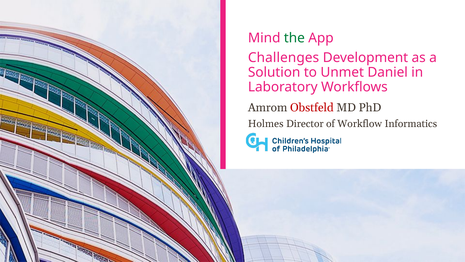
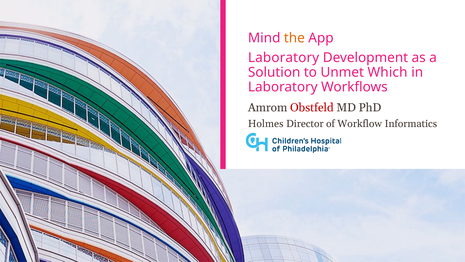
the colour: green -> orange
Challenges at (284, 57): Challenges -> Laboratory
Daniel: Daniel -> Which
